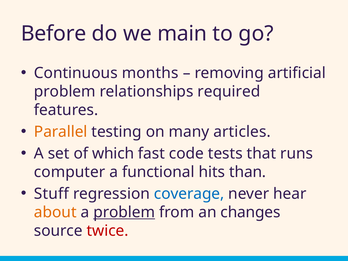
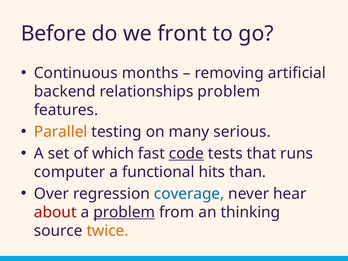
main: main -> front
problem at (65, 92): problem -> backend
relationships required: required -> problem
articles: articles -> serious
code underline: none -> present
Stuff: Stuff -> Over
about colour: orange -> red
changes: changes -> thinking
twice colour: red -> orange
